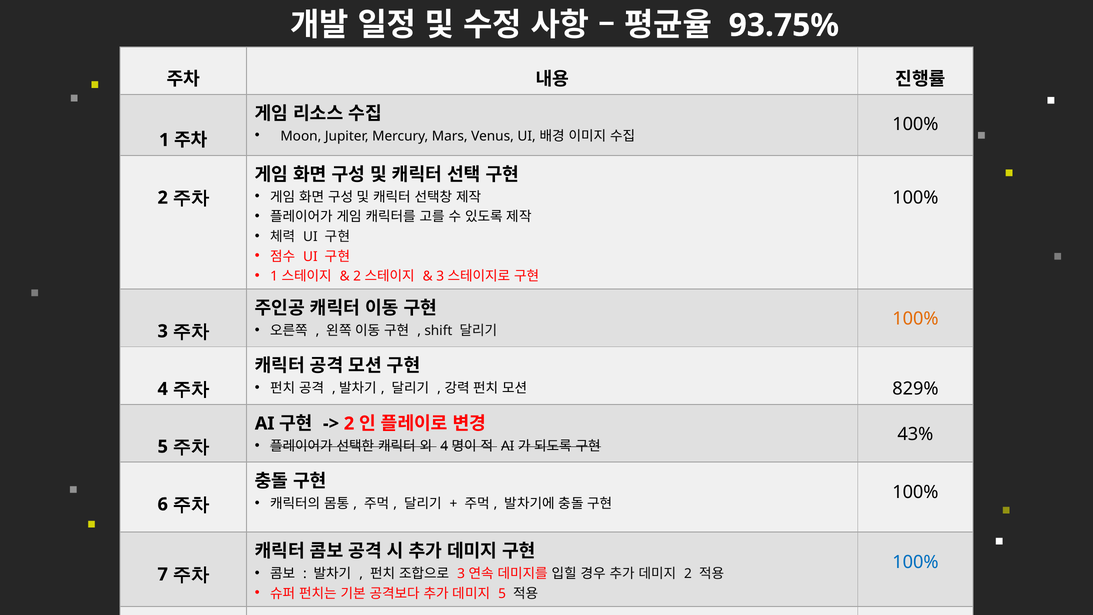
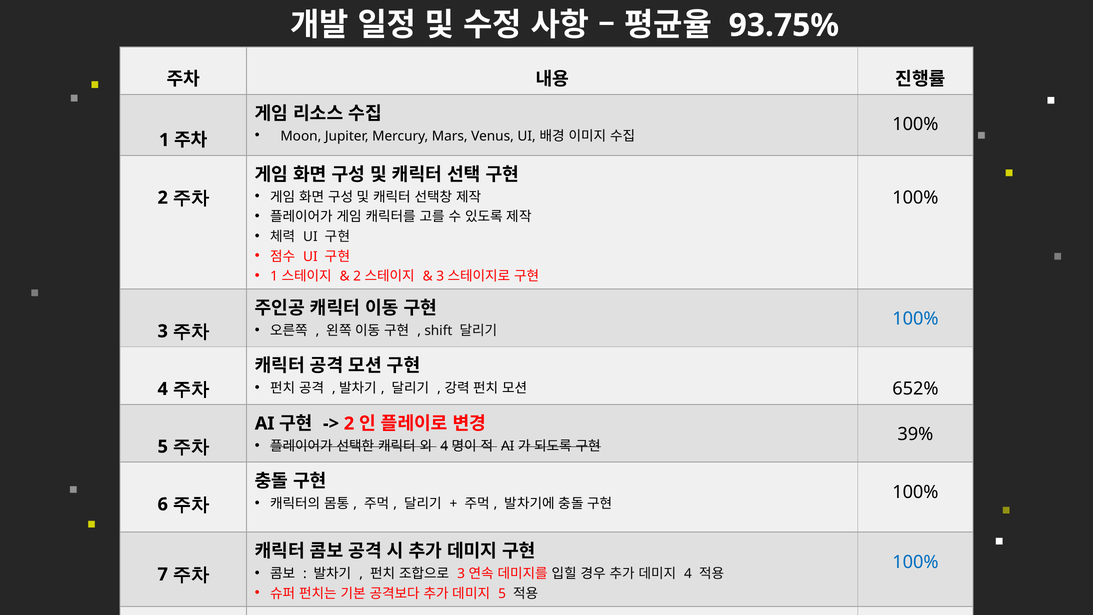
100% at (915, 319) colour: orange -> blue
829%: 829% -> 652%
43%: 43% -> 39%
2 at (688, 574): 2 -> 4
